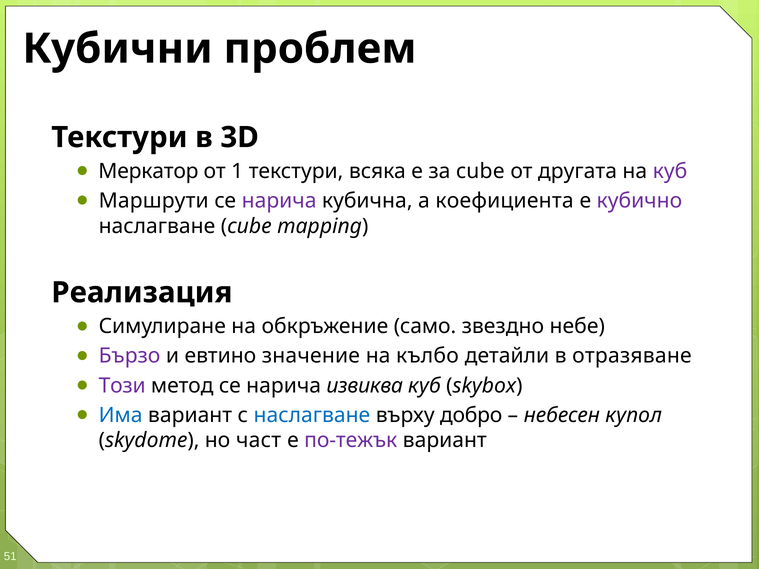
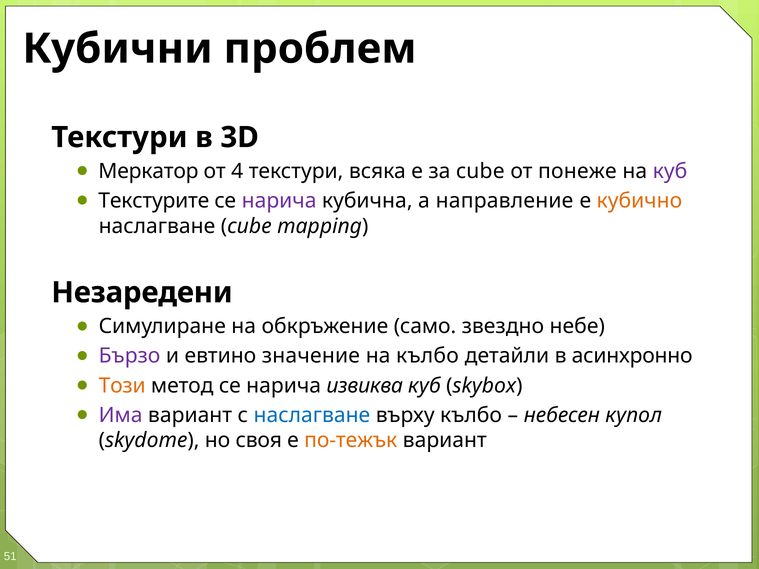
1: 1 -> 4
другата: другата -> понеже
Маршрути: Маршрути -> Текстурите
коефициента: коефициента -> направление
кубично colour: purple -> orange
Реализация: Реализация -> Незаредени
отразяване: отразяване -> асинхронно
Този colour: purple -> orange
Има colour: blue -> purple
върху добро: добро -> кълбо
част: част -> своя
по-тежък colour: purple -> orange
